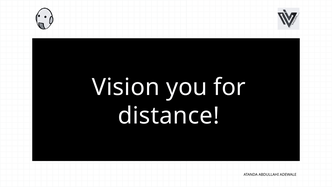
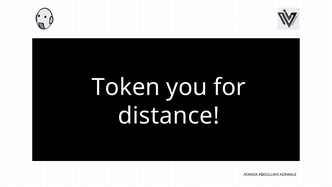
Vision: Vision -> Token
